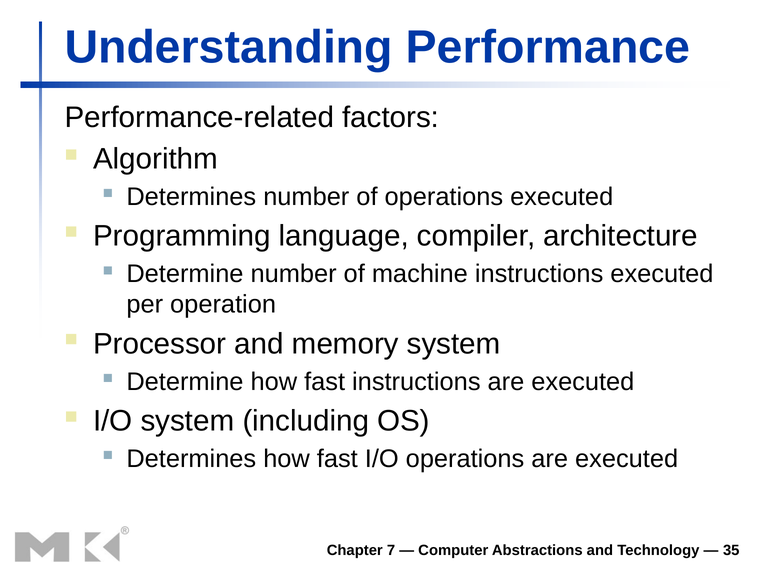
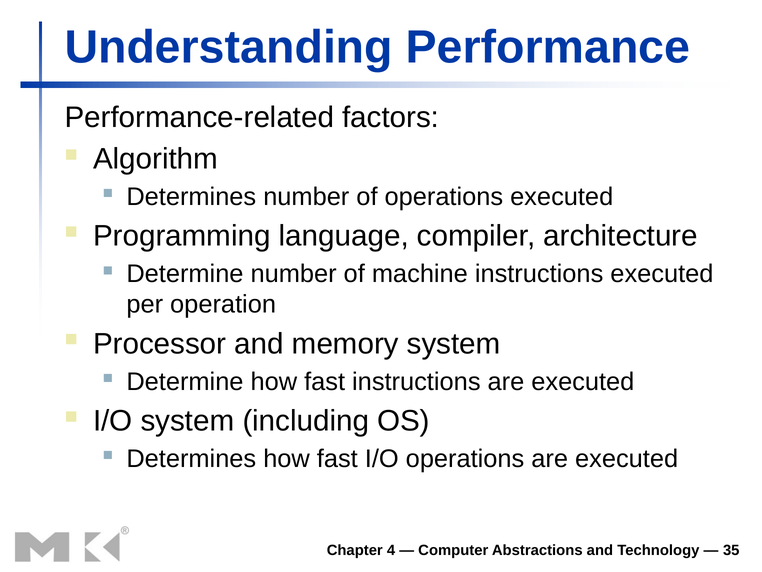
7: 7 -> 4
